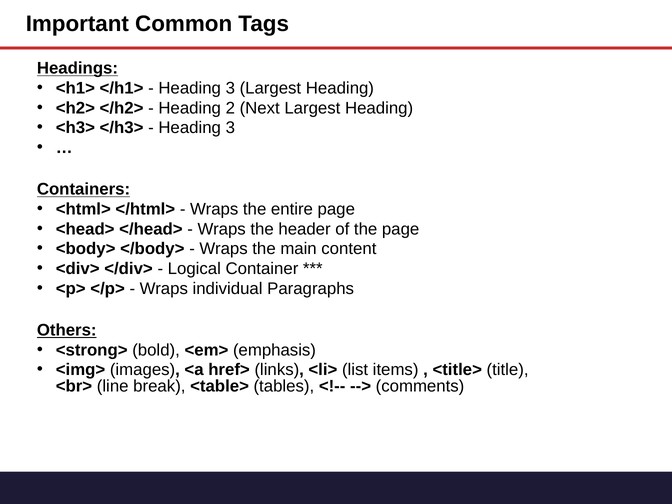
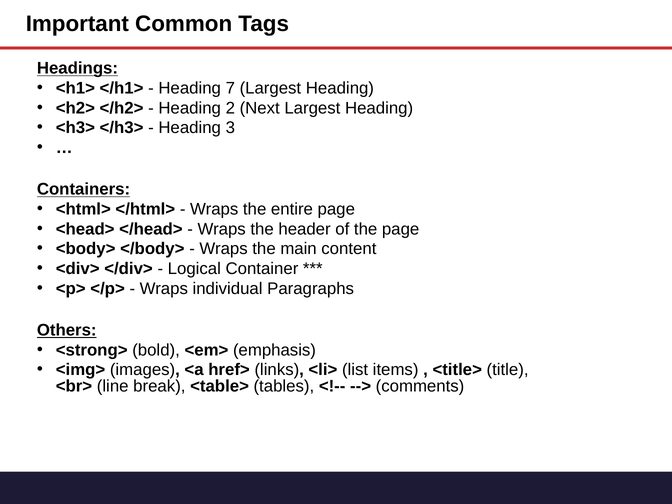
3 at (230, 88): 3 -> 7
